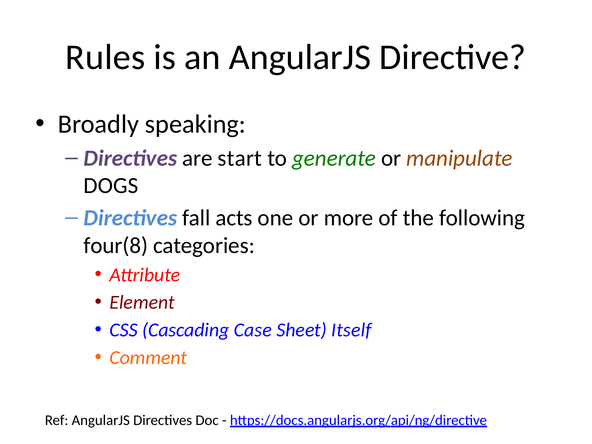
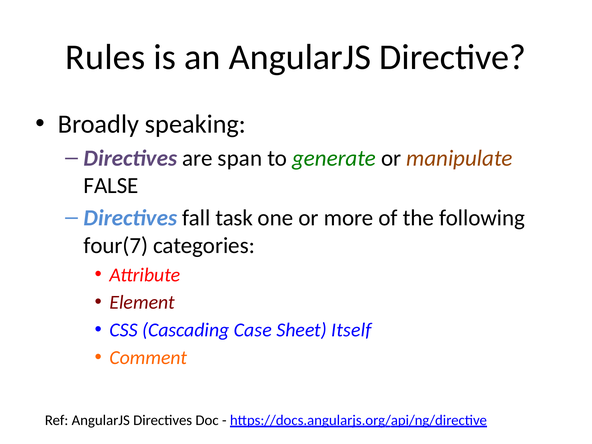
start: start -> span
DOGS: DOGS -> FALSE
acts: acts -> task
four(8: four(8 -> four(7
